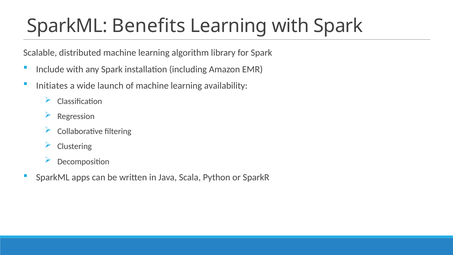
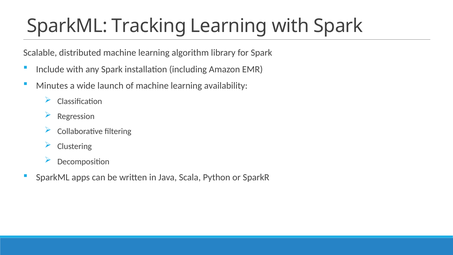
Benefits: Benefits -> Tracking
Initiates: Initiates -> Minutes
